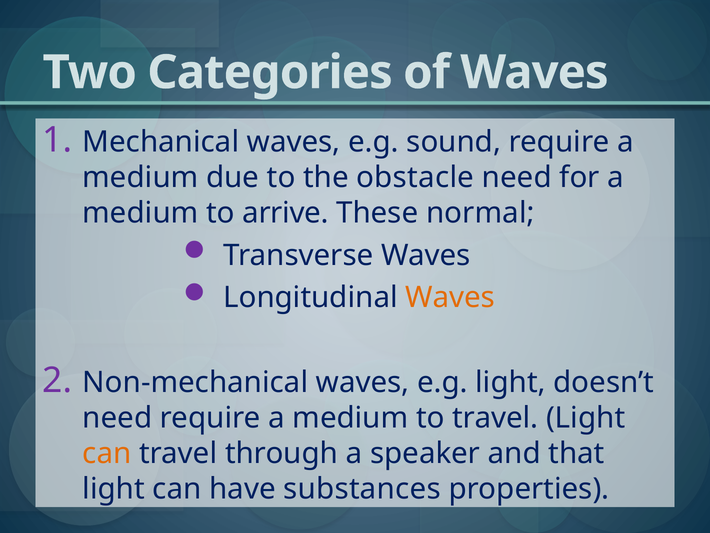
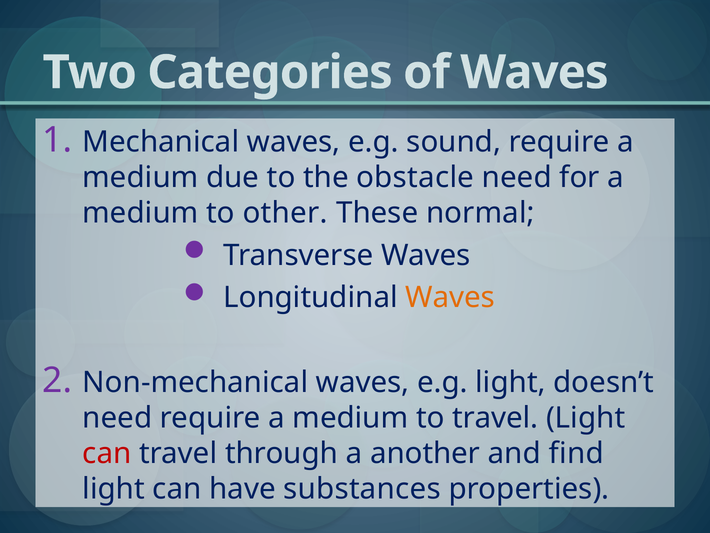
arrive: arrive -> other
can at (107, 453) colour: orange -> red
speaker: speaker -> another
that: that -> find
